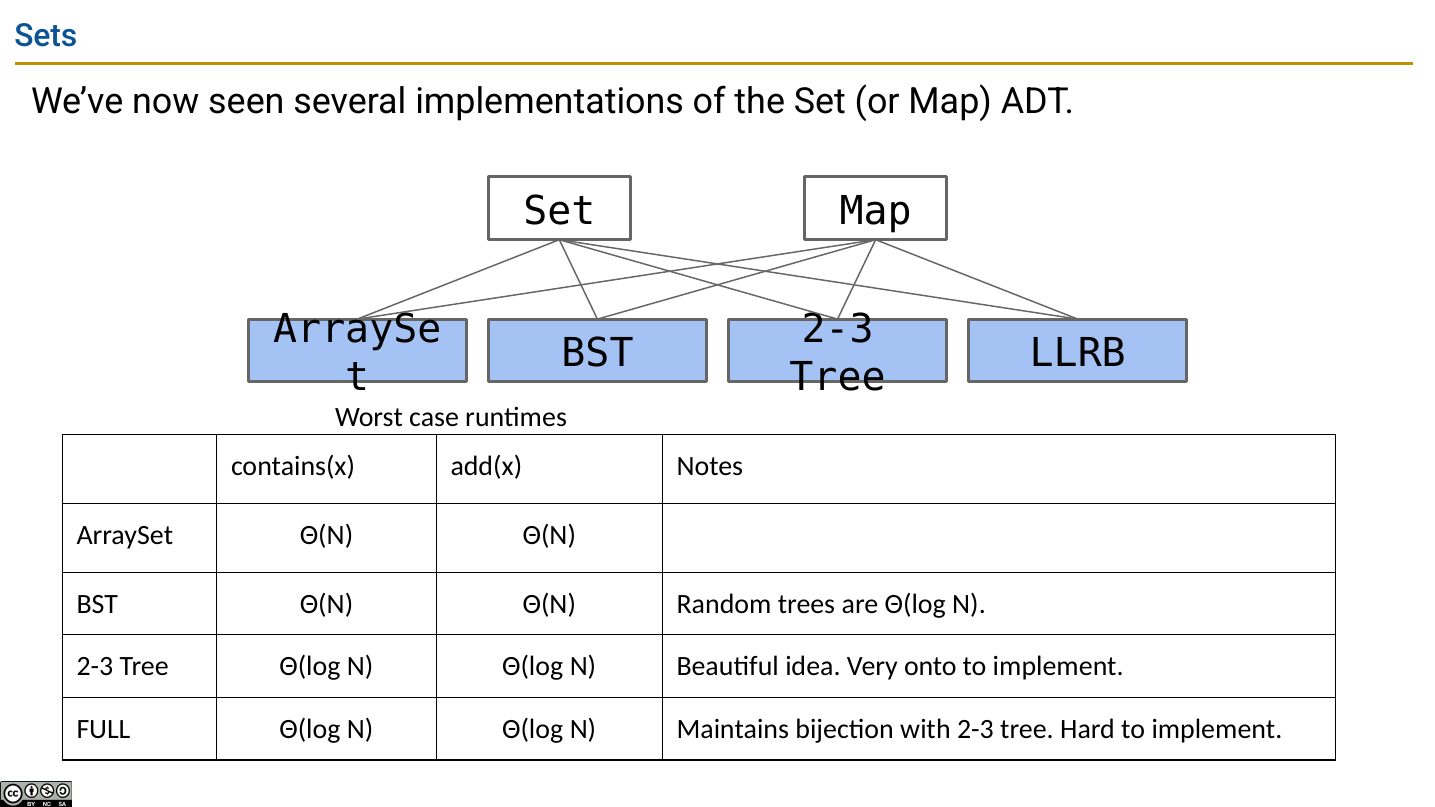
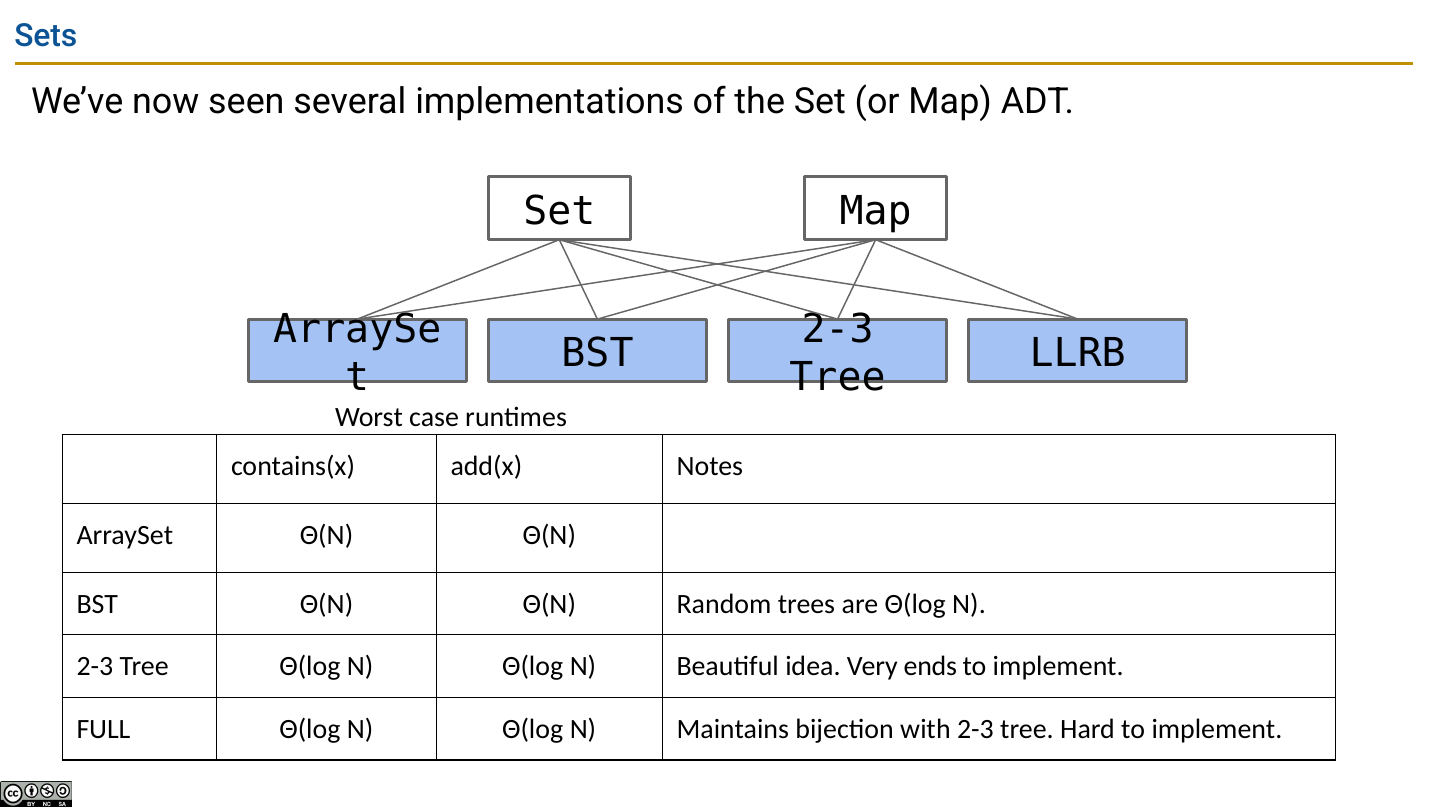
onto: onto -> ends
